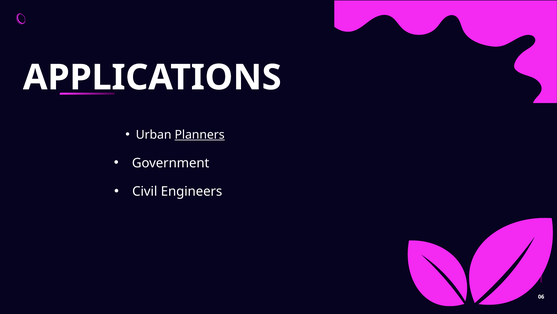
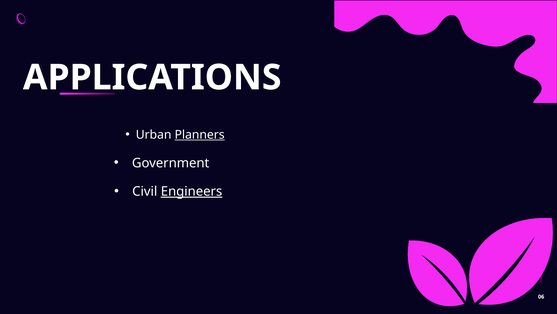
Engineers underline: none -> present
